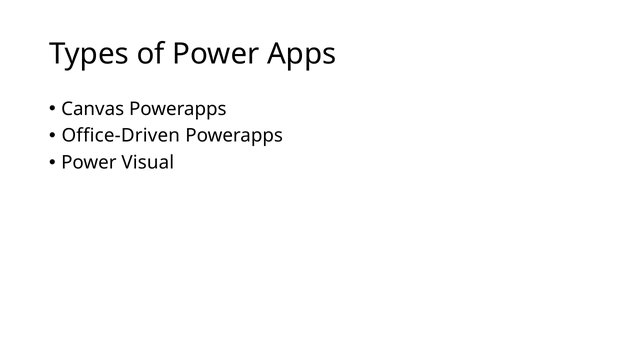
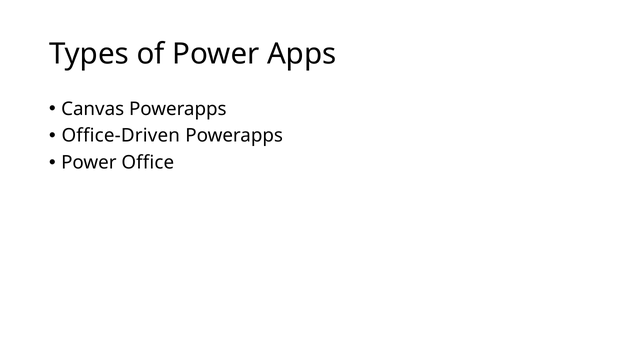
Visual: Visual -> Office
